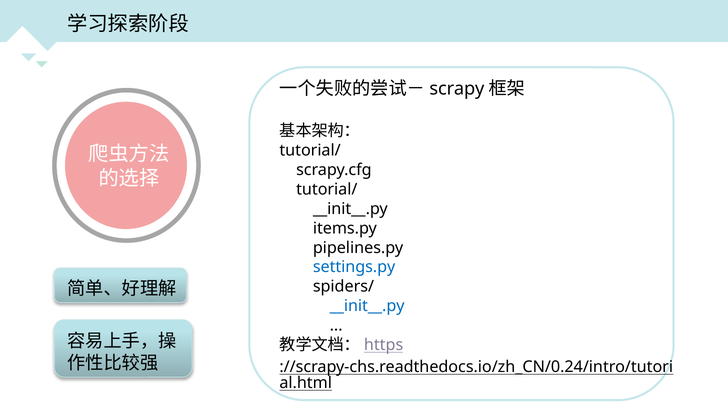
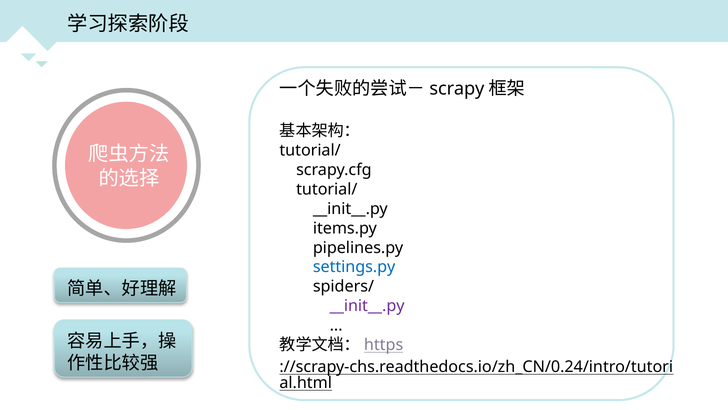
__init__.py at (367, 306) colour: blue -> purple
